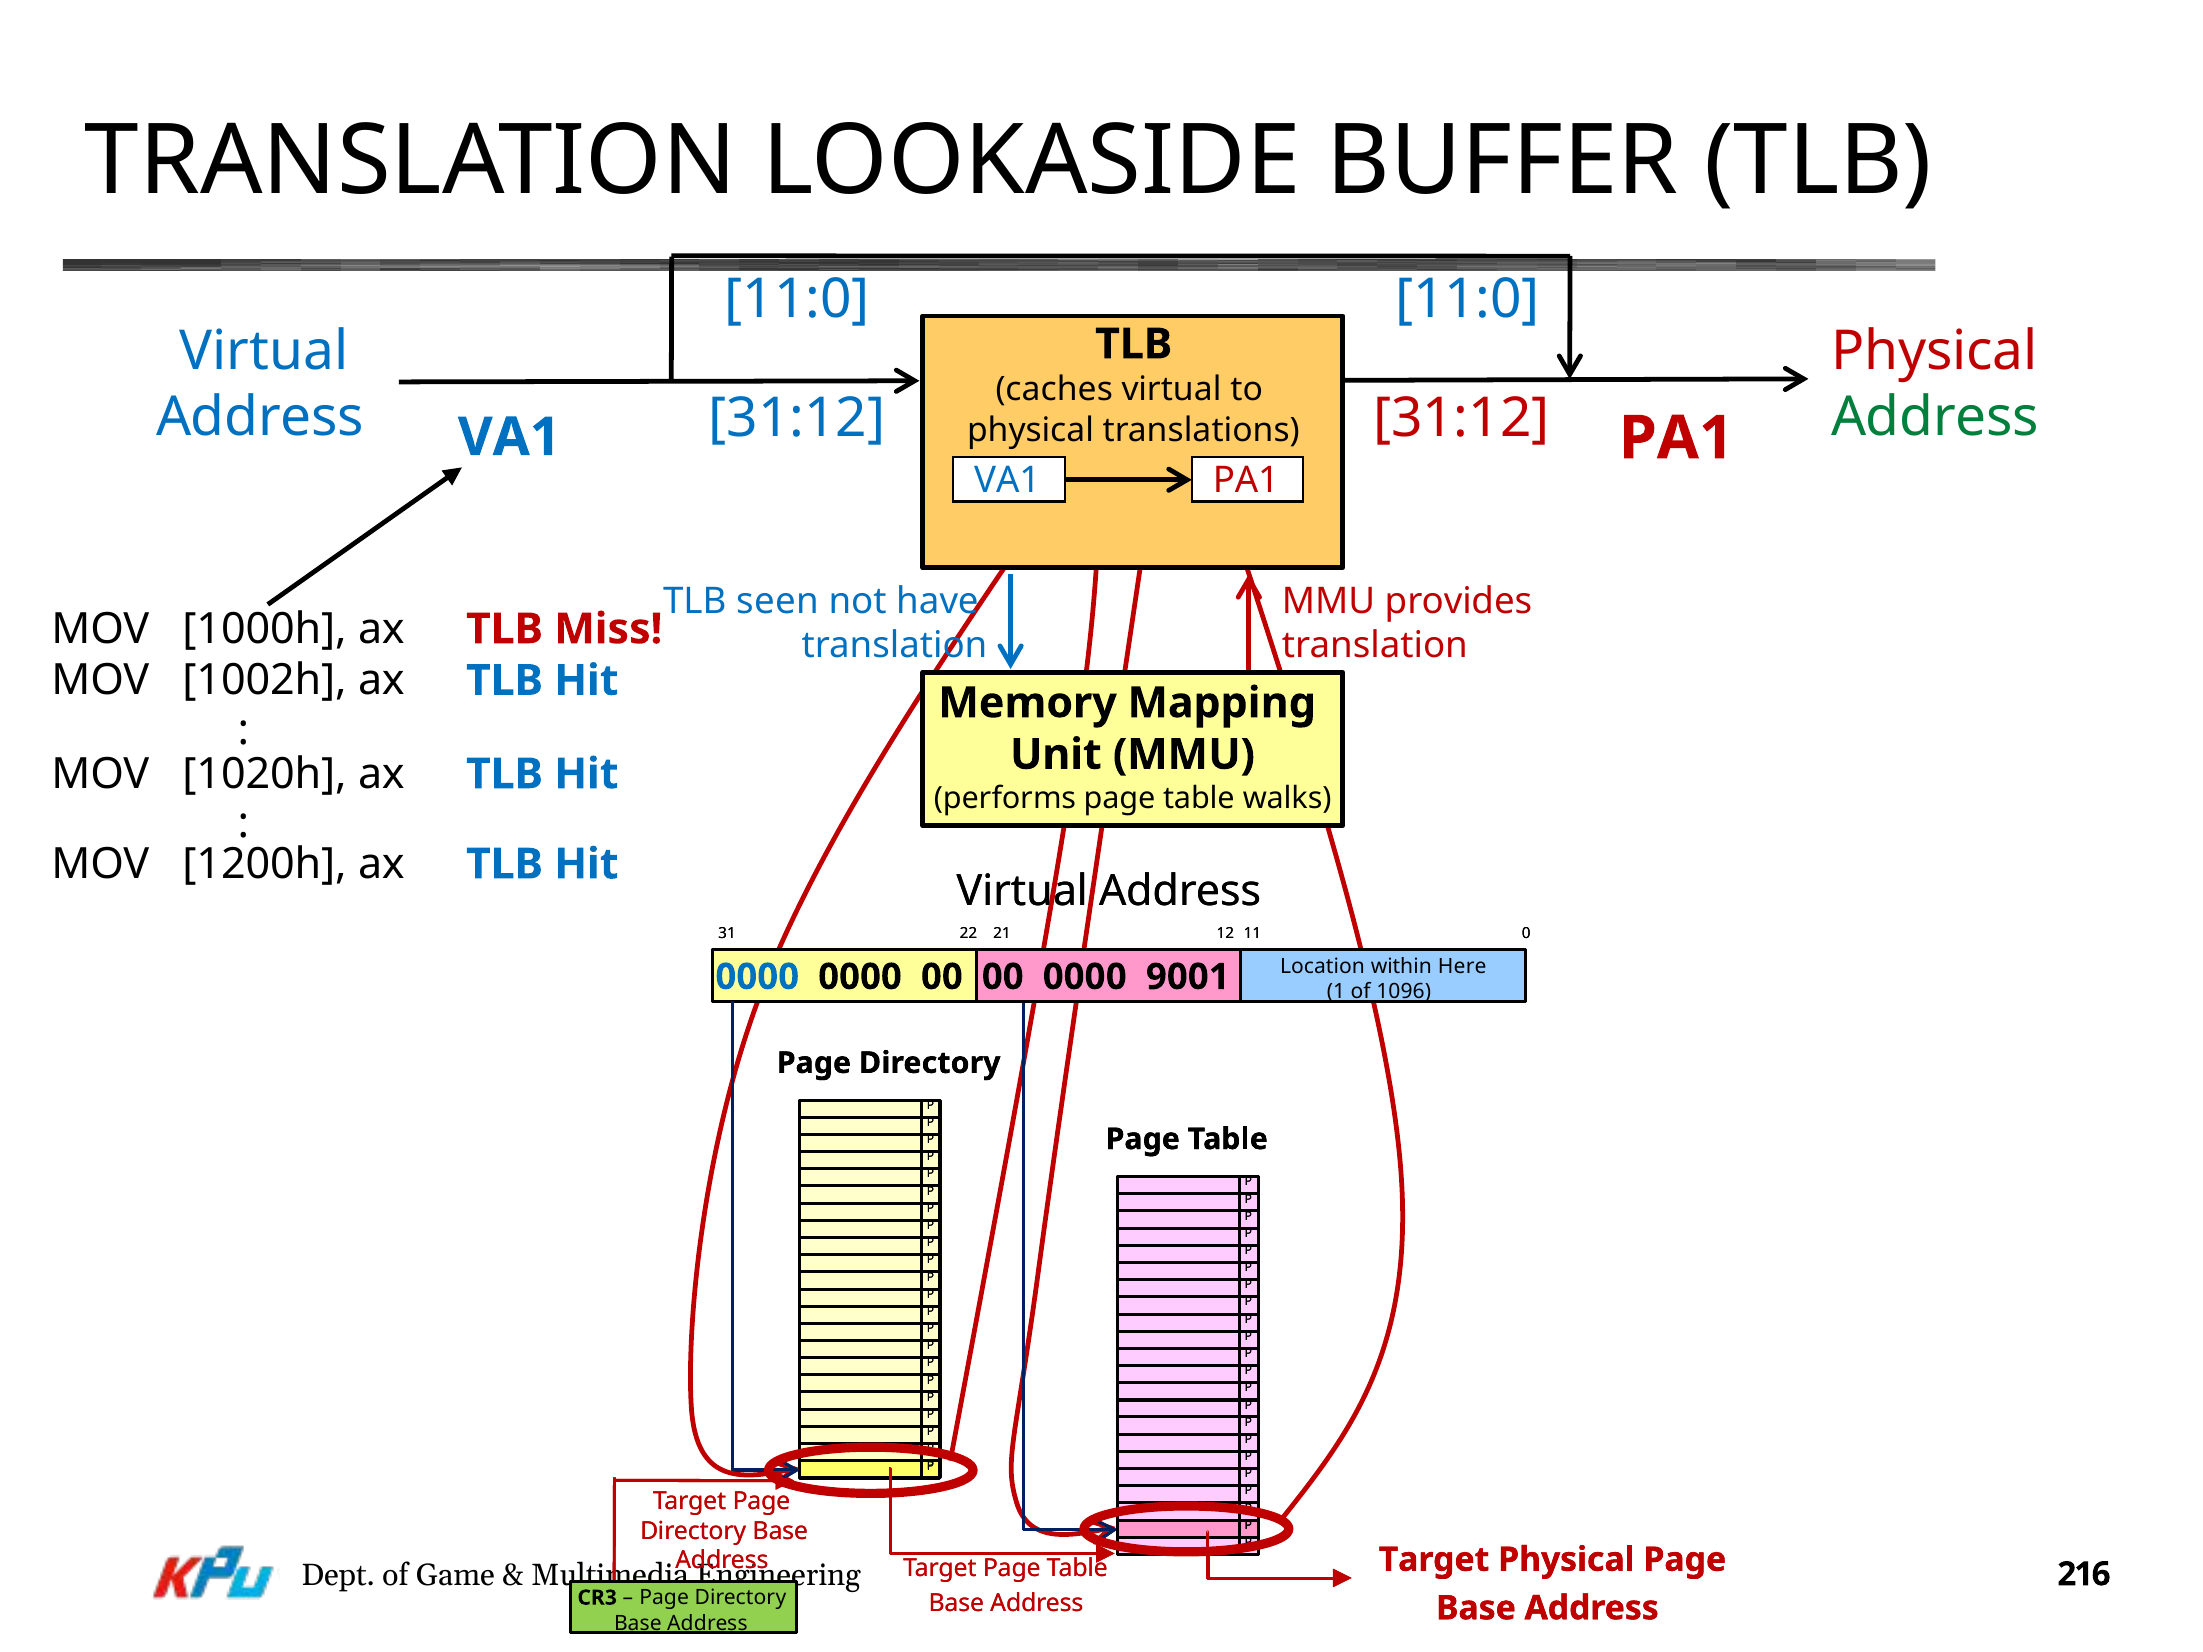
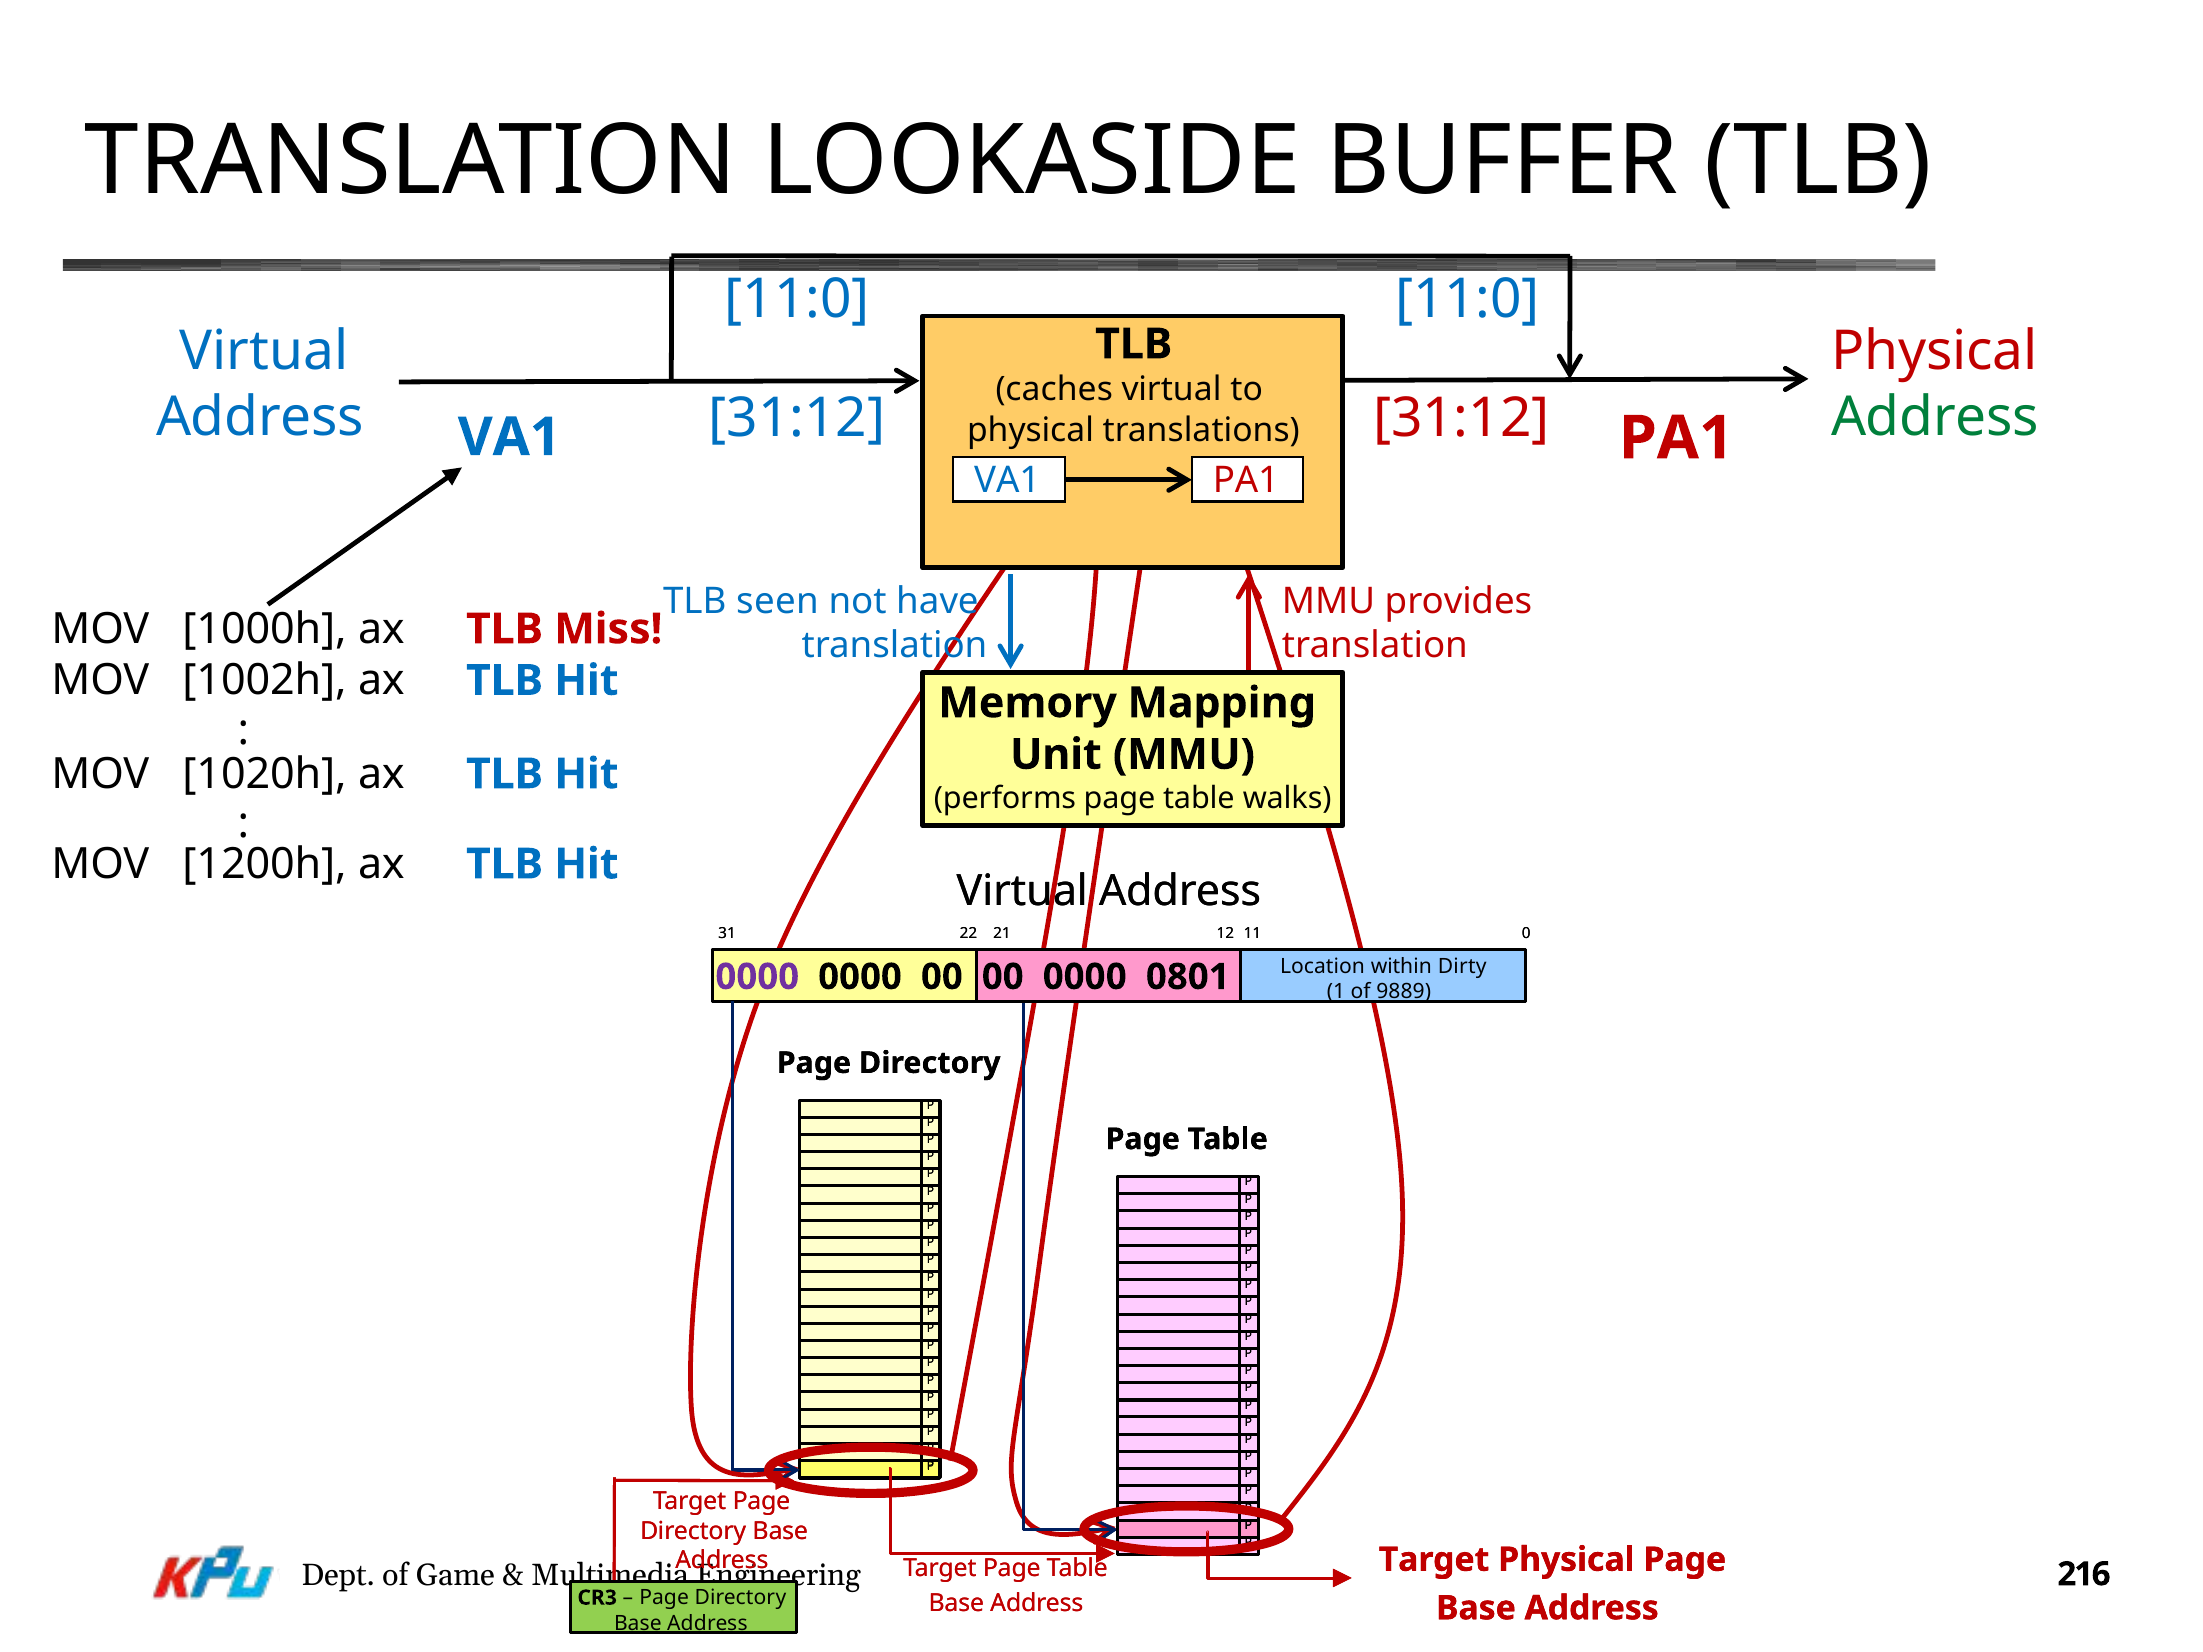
Here: Here -> Dirty
0000 at (757, 977) colour: blue -> purple
9001: 9001 -> 0801
1096: 1096 -> 9889
